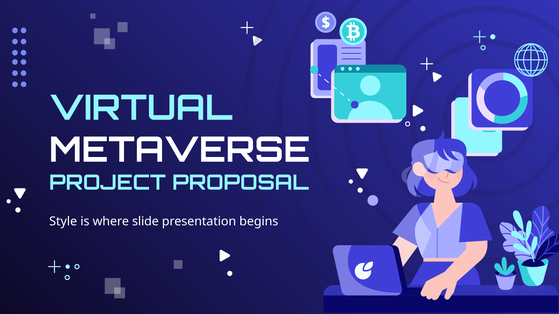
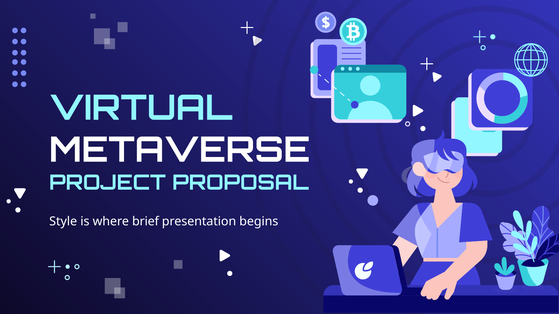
slide: slide -> brief
